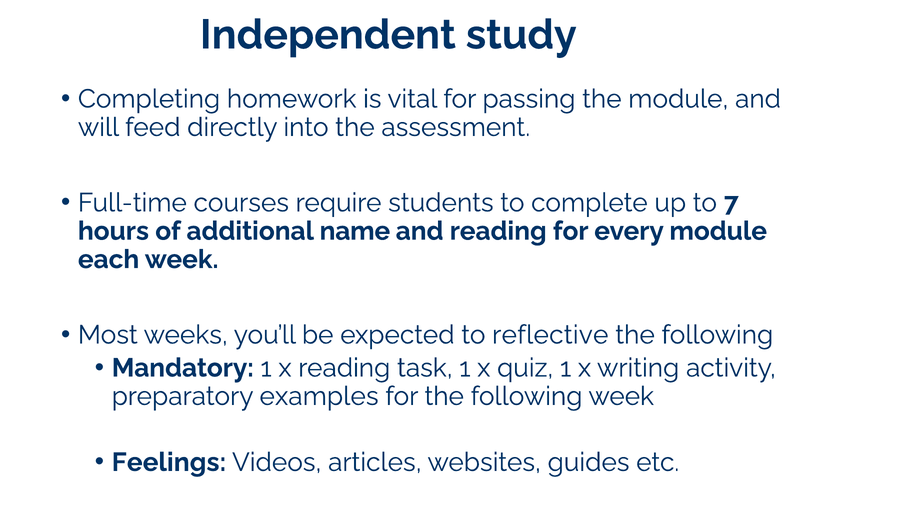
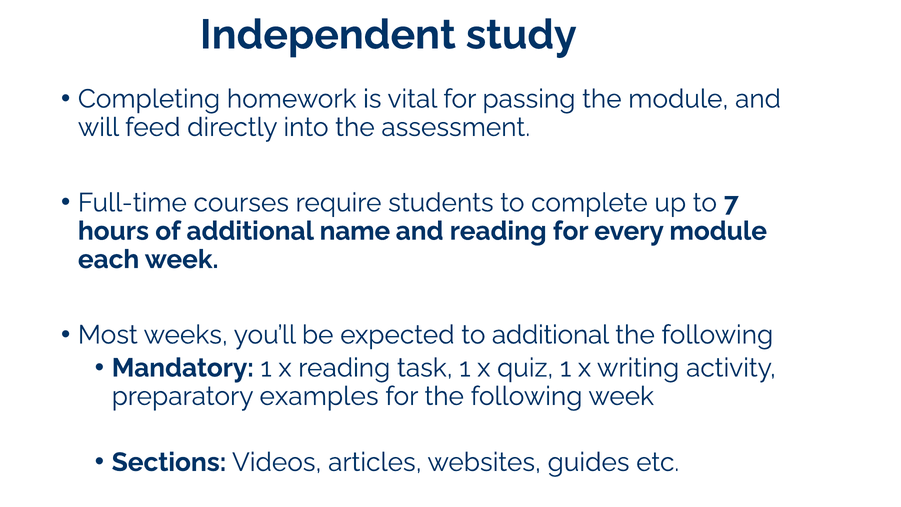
to reflective: reflective -> additional
Feelings: Feelings -> Sections
